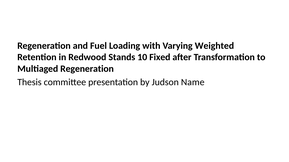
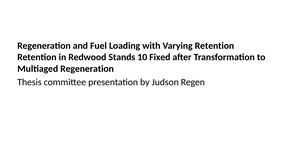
Varying Weighted: Weighted -> Retention
Name: Name -> Regen
